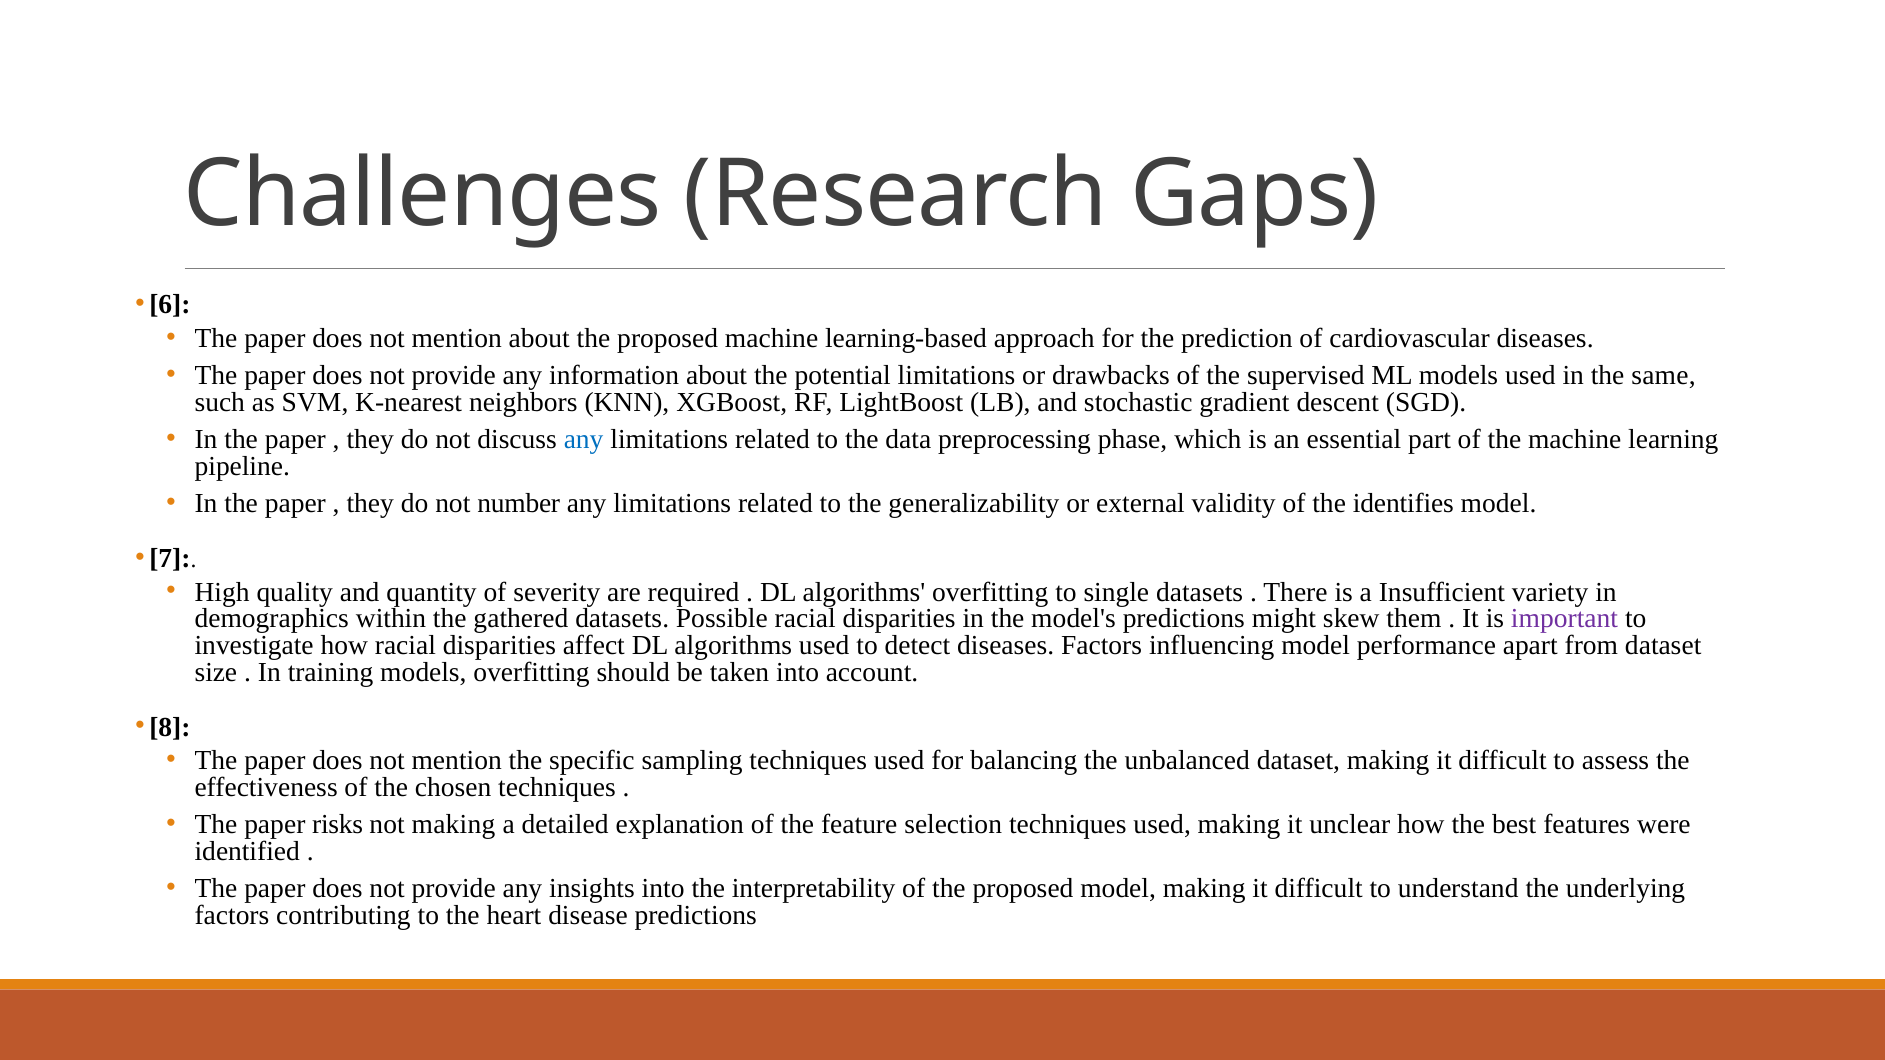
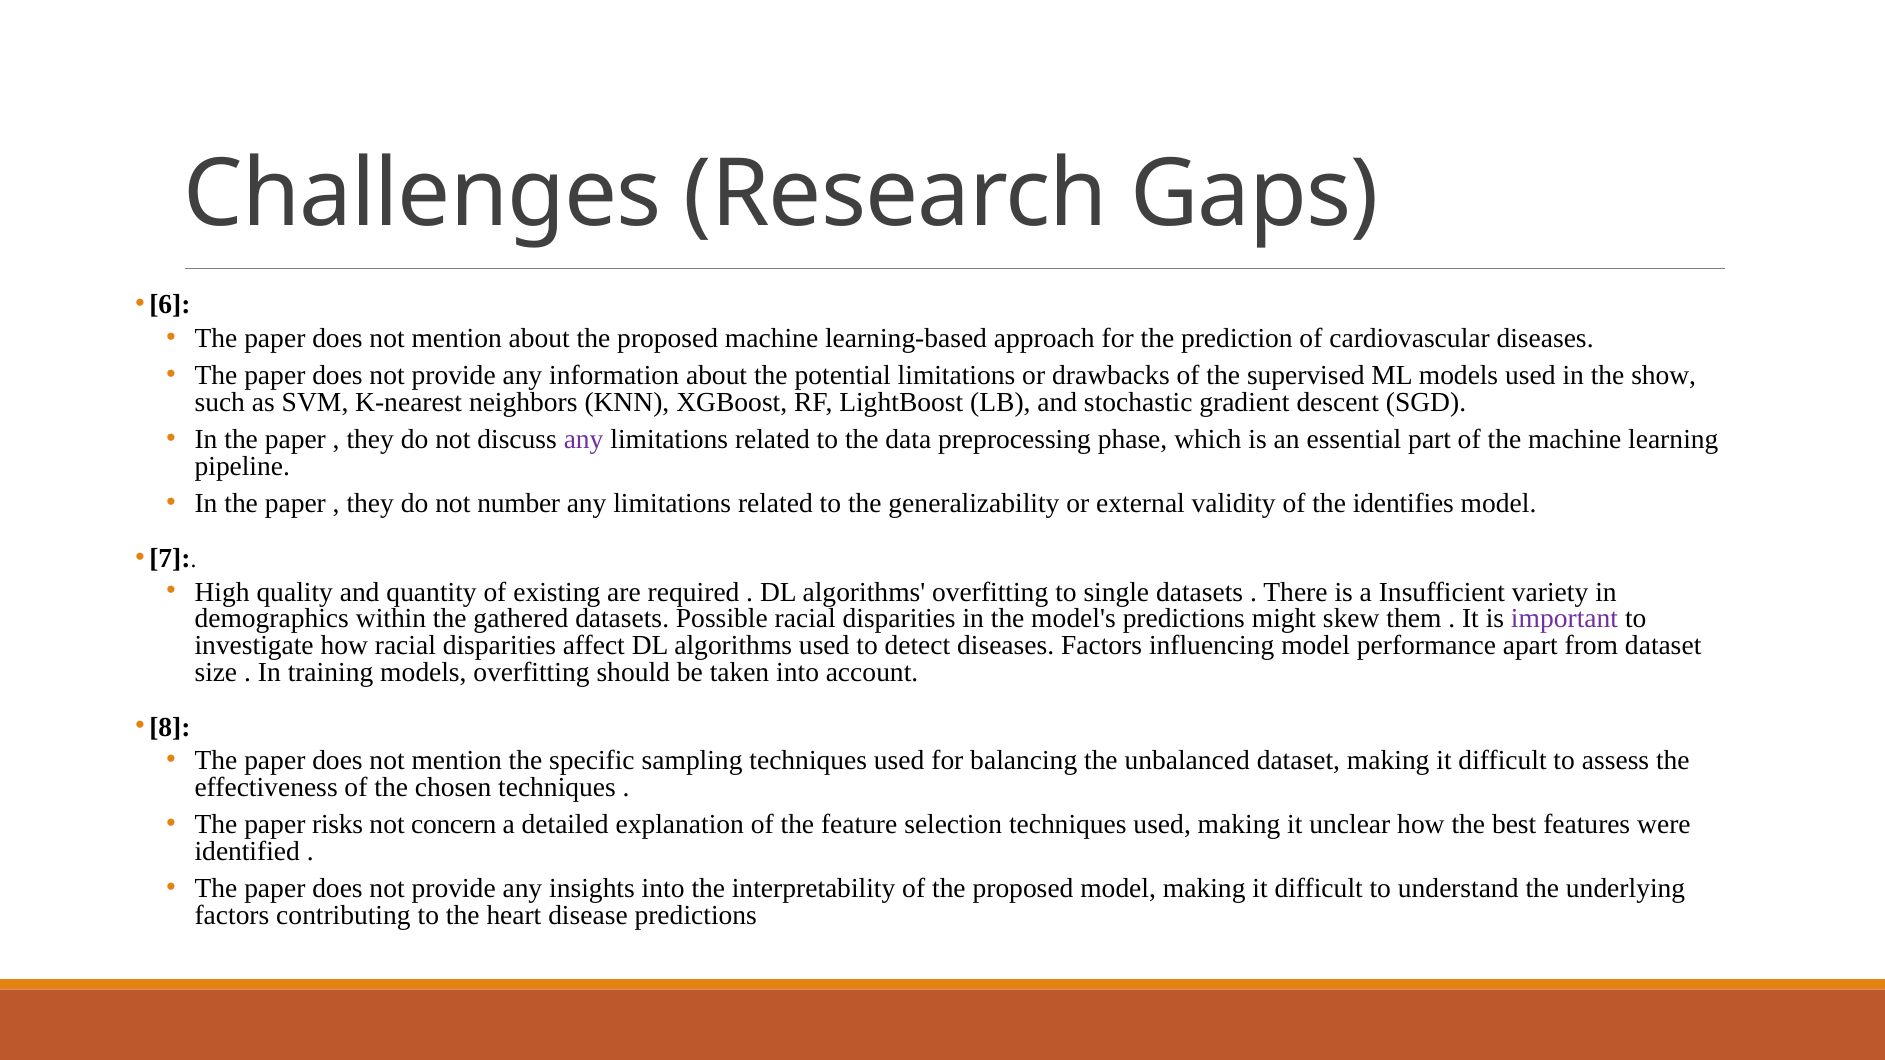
same: same -> show
any at (584, 440) colour: blue -> purple
severity: severity -> existing
not making: making -> concern
